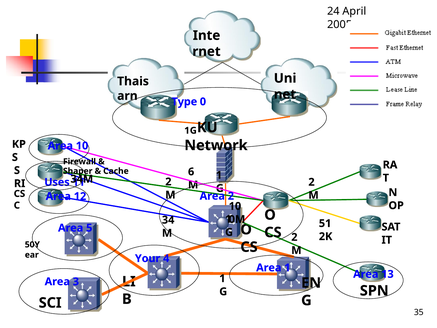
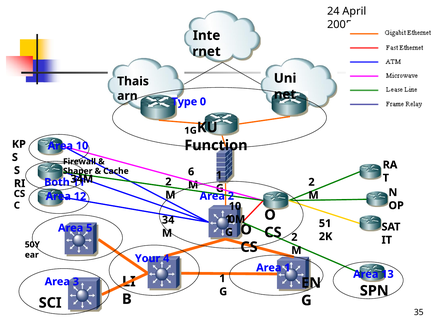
Network: Network -> Function
Uses: Uses -> Both
